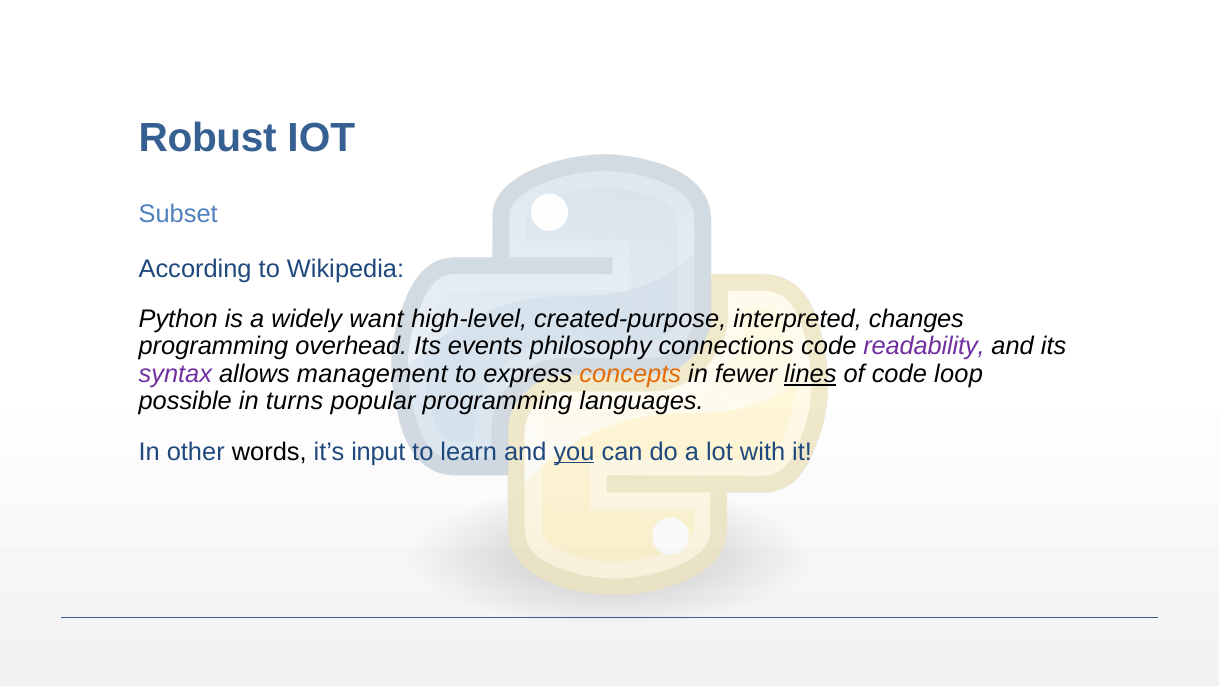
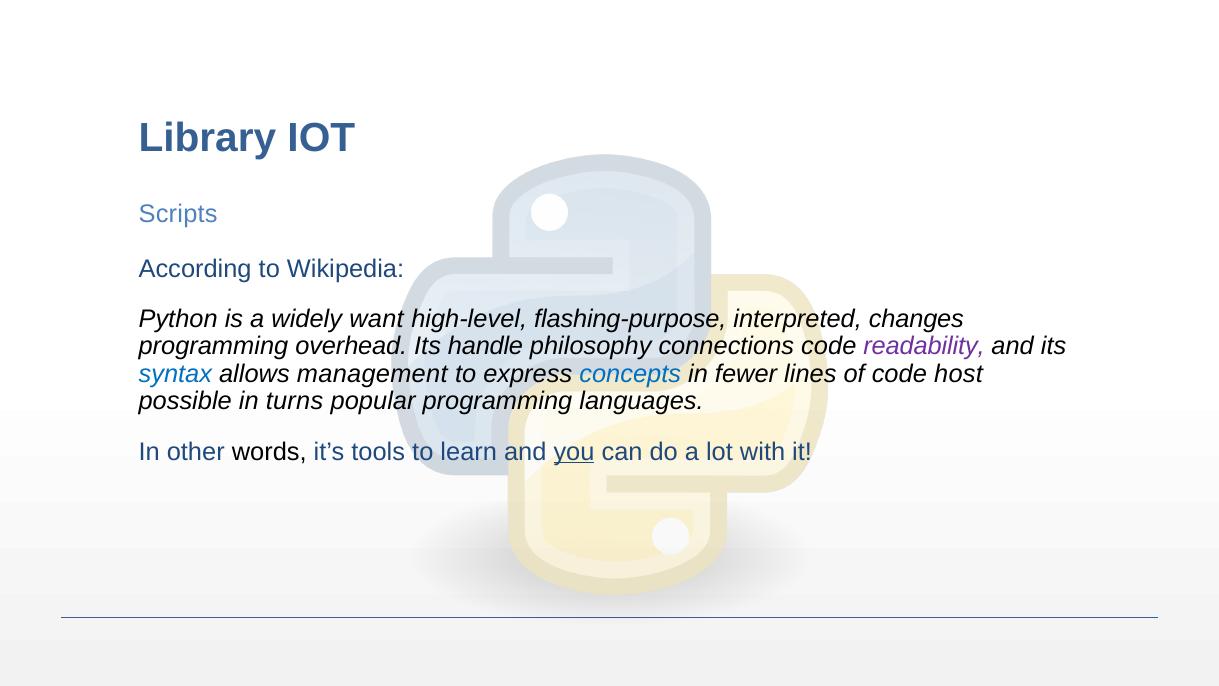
Robust: Robust -> Library
Subset: Subset -> Scripts
created-purpose: created-purpose -> flashing-purpose
events: events -> handle
syntax colour: purple -> blue
concepts colour: orange -> blue
lines underline: present -> none
loop: loop -> host
input: input -> tools
